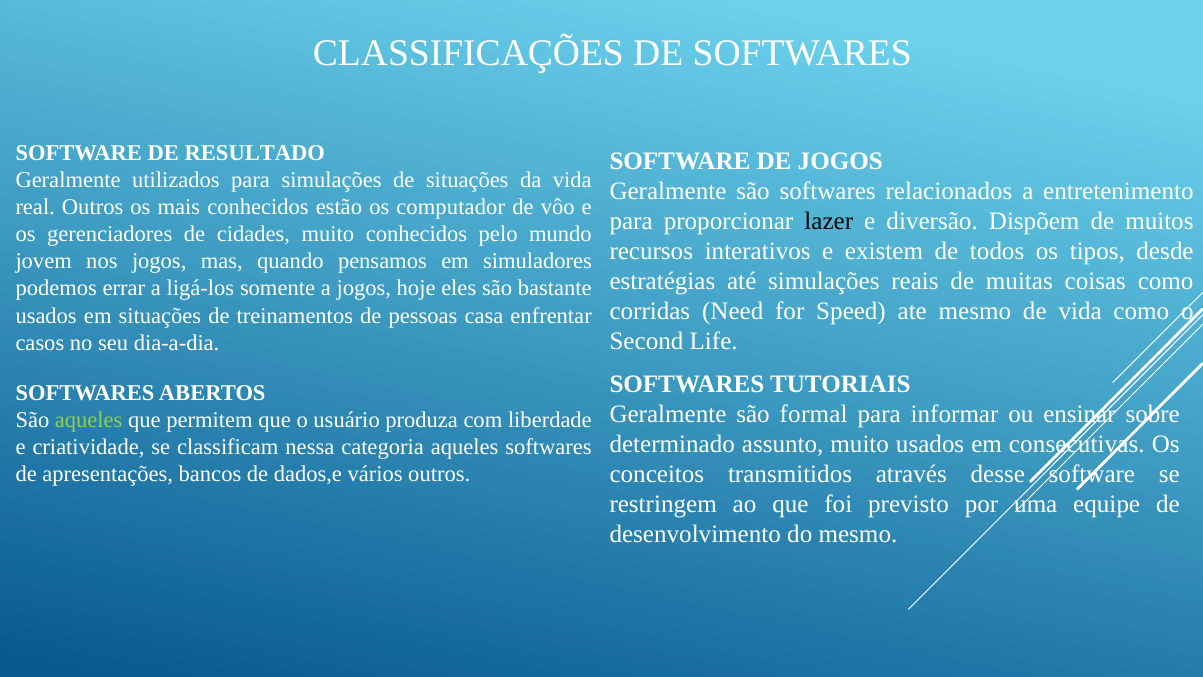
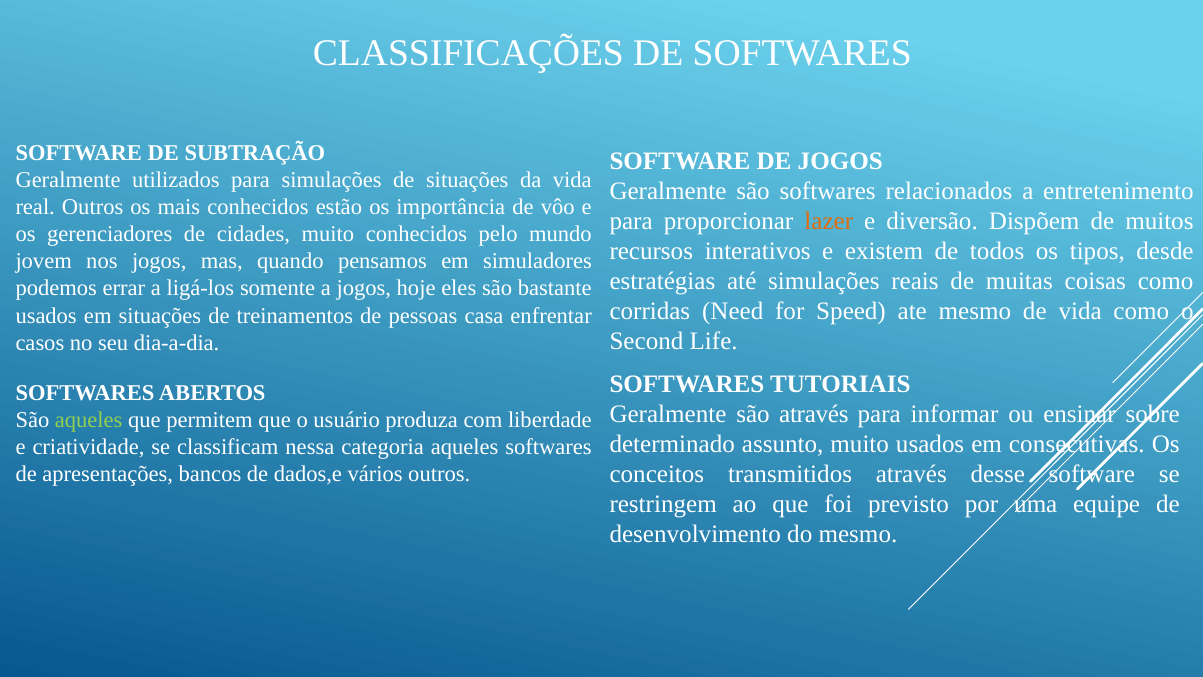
RESULTADO: RESULTADO -> SUBTRAÇÃO
computador: computador -> importância
lazer colour: black -> orange
são formal: formal -> através
